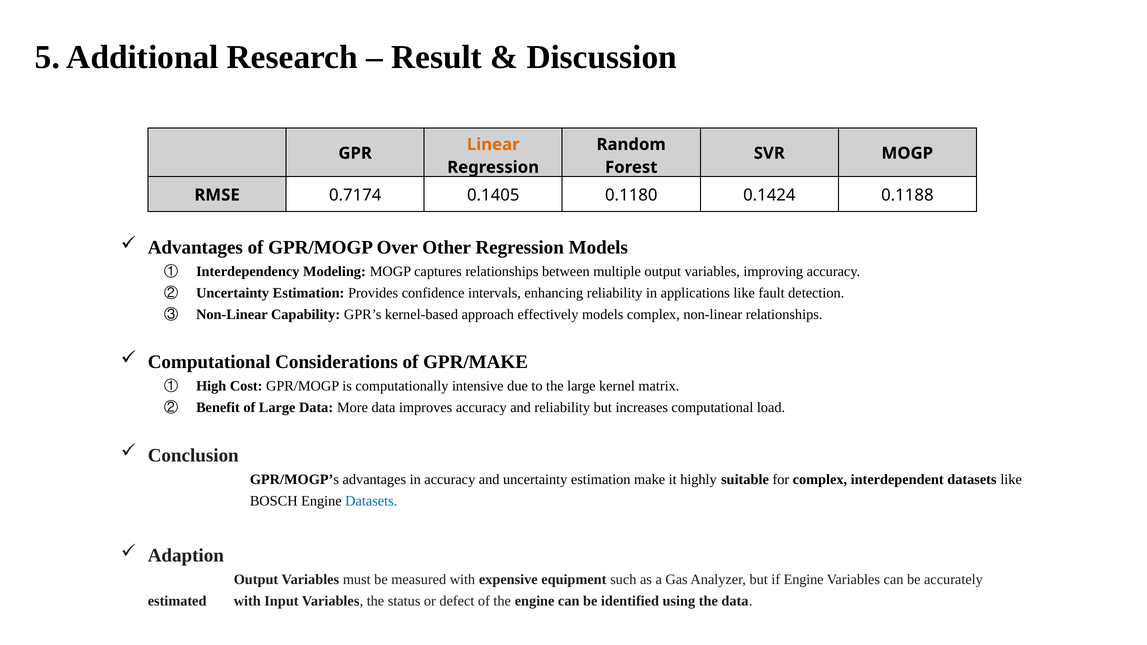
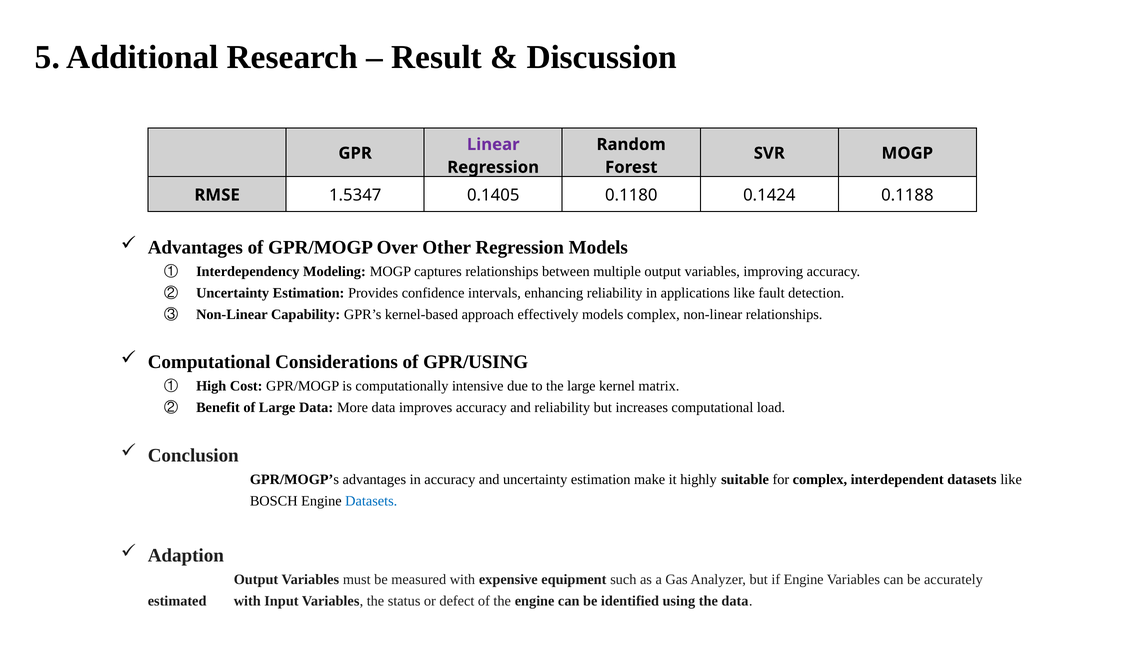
Linear colour: orange -> purple
0.7174: 0.7174 -> 1.5347
GPR/MAKE: GPR/MAKE -> GPR/USING
